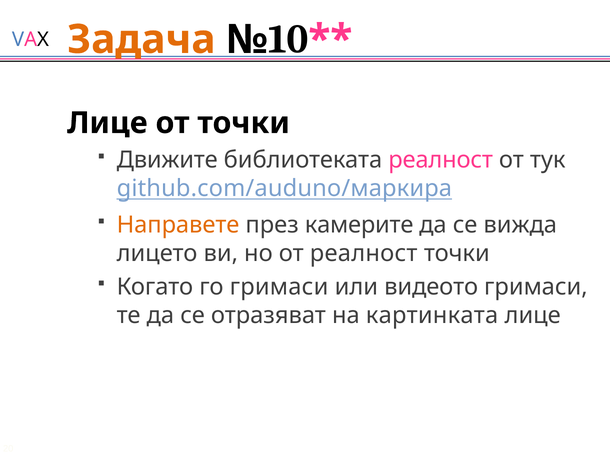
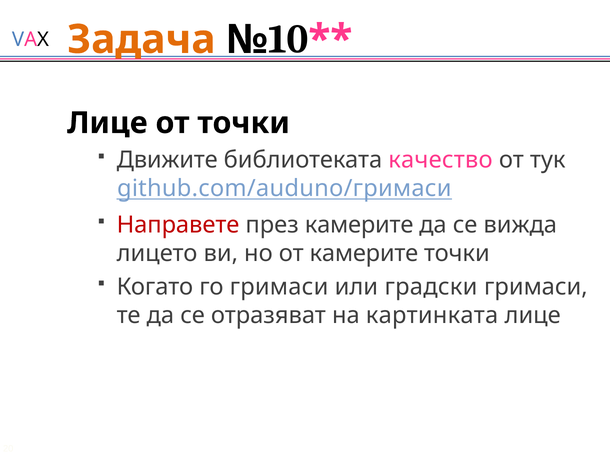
библиотеката реалност: реалност -> качество
github.com/auduno/маркира: github.com/auduno/маркира -> github.com/auduno/гримаси
Направете colour: orange -> red
от реалност: реалност -> камерите
видеото: видеото -> градски
